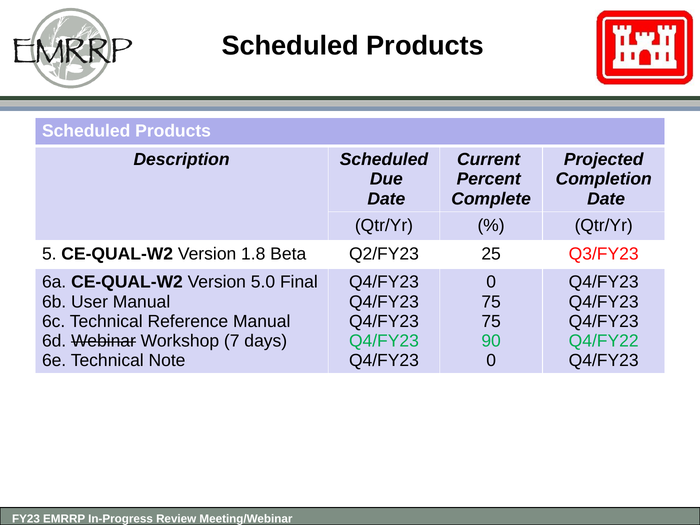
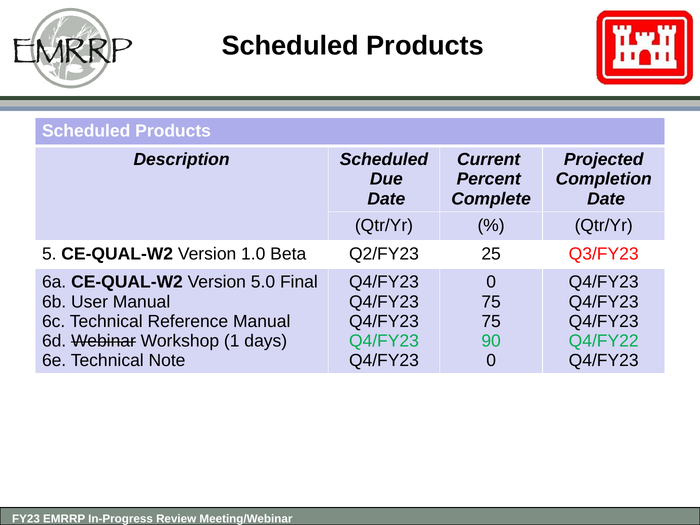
1.8: 1.8 -> 1.0
7: 7 -> 1
